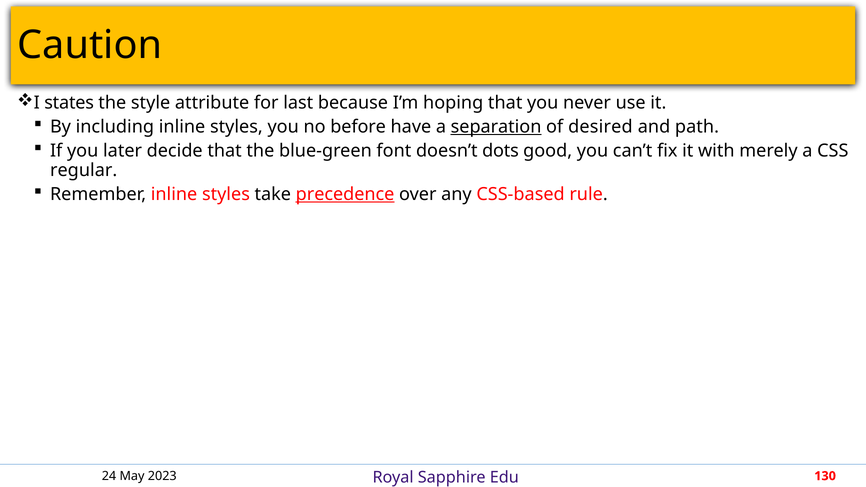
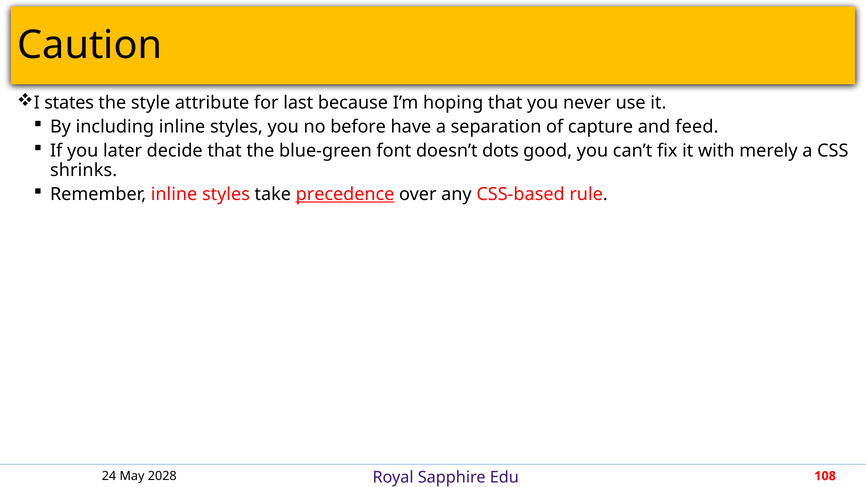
separation underline: present -> none
desired: desired -> capture
path: path -> feed
regular: regular -> shrinks
2023: 2023 -> 2028
130: 130 -> 108
